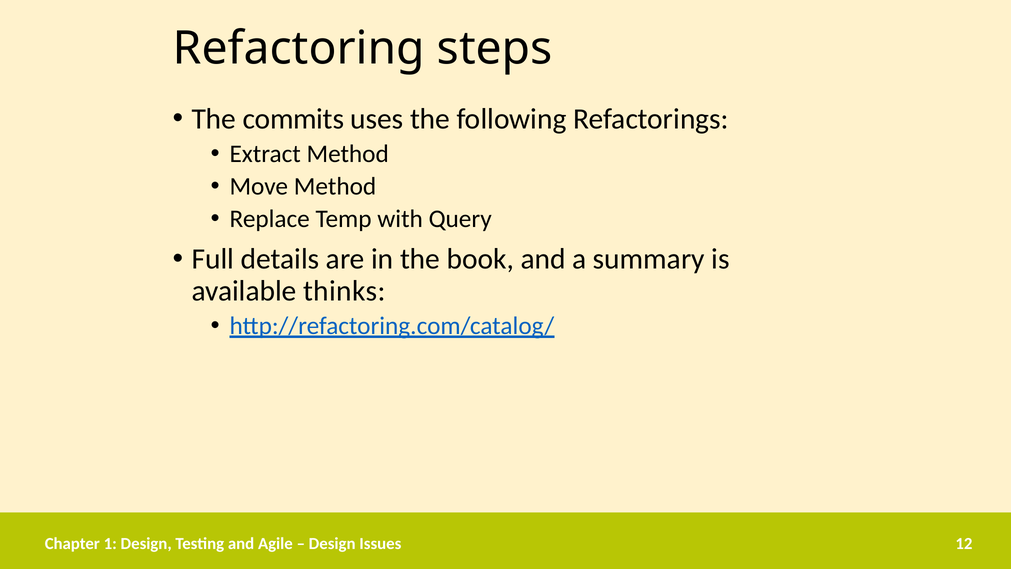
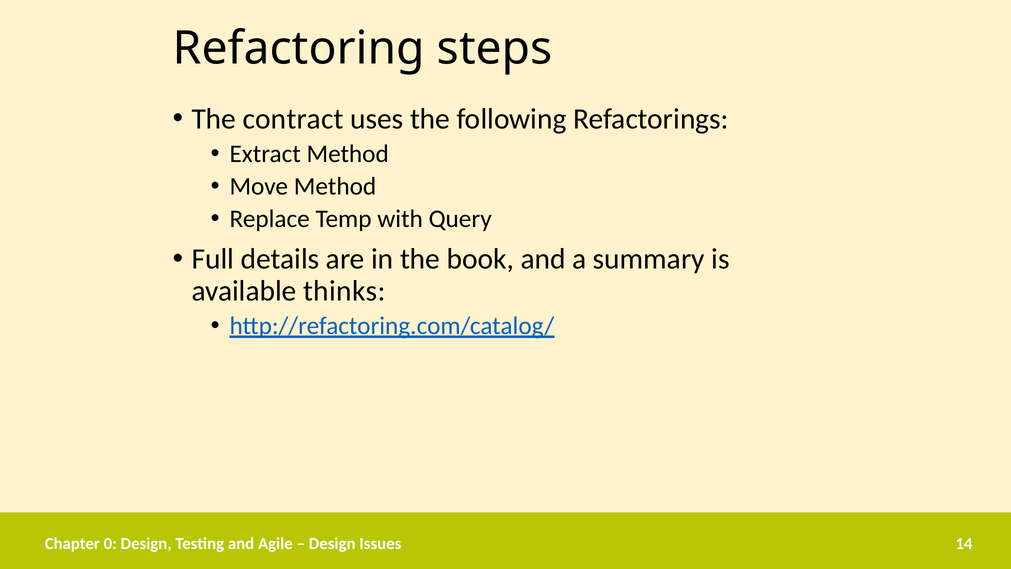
commits: commits -> contract
1: 1 -> 0
12: 12 -> 14
